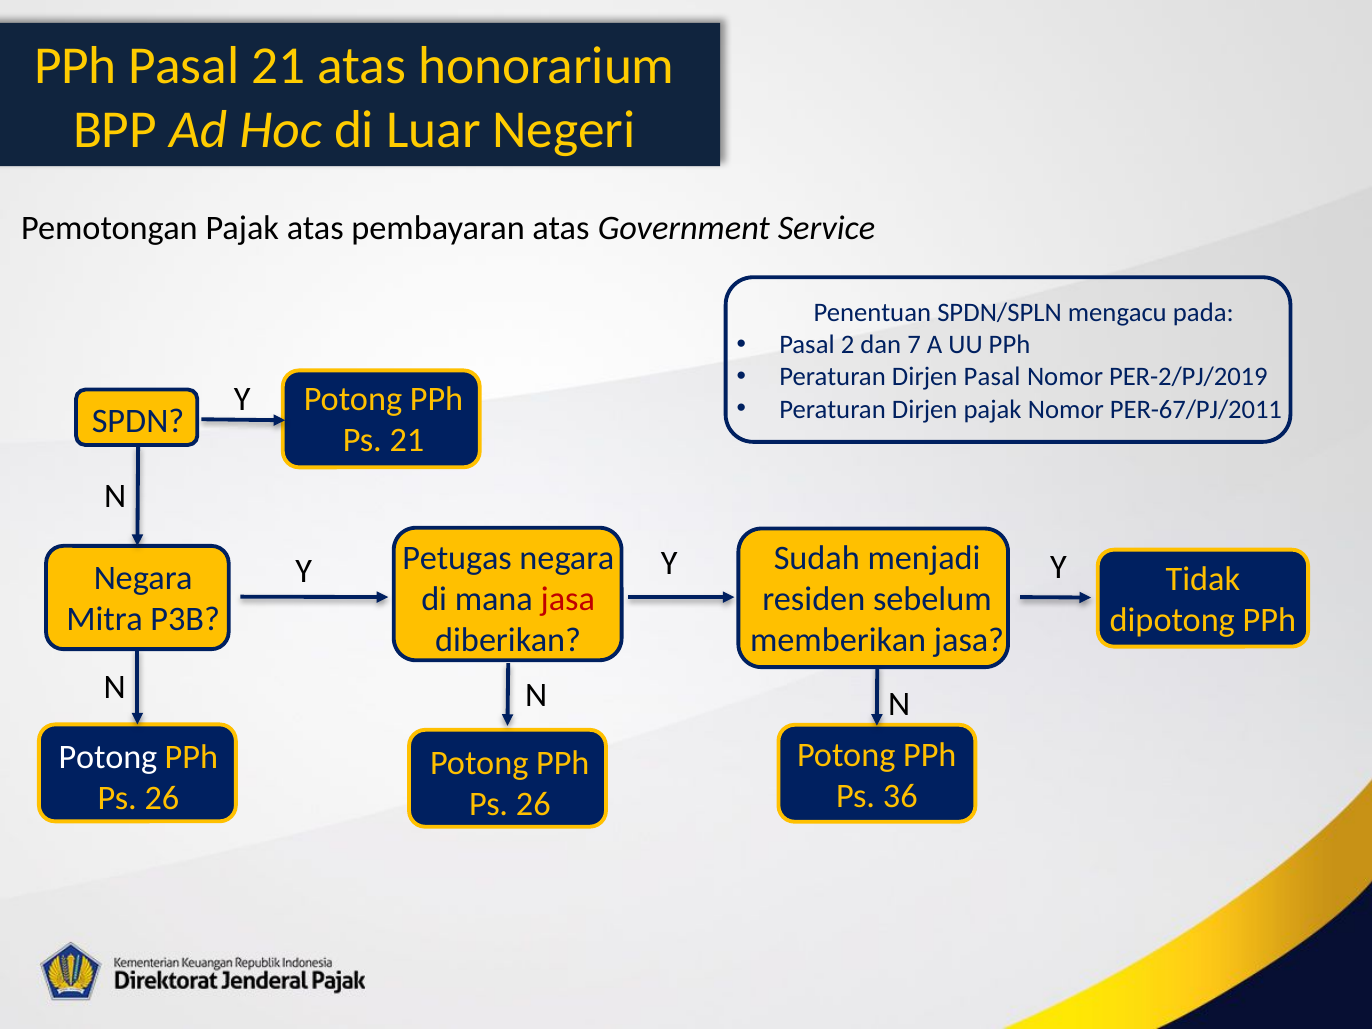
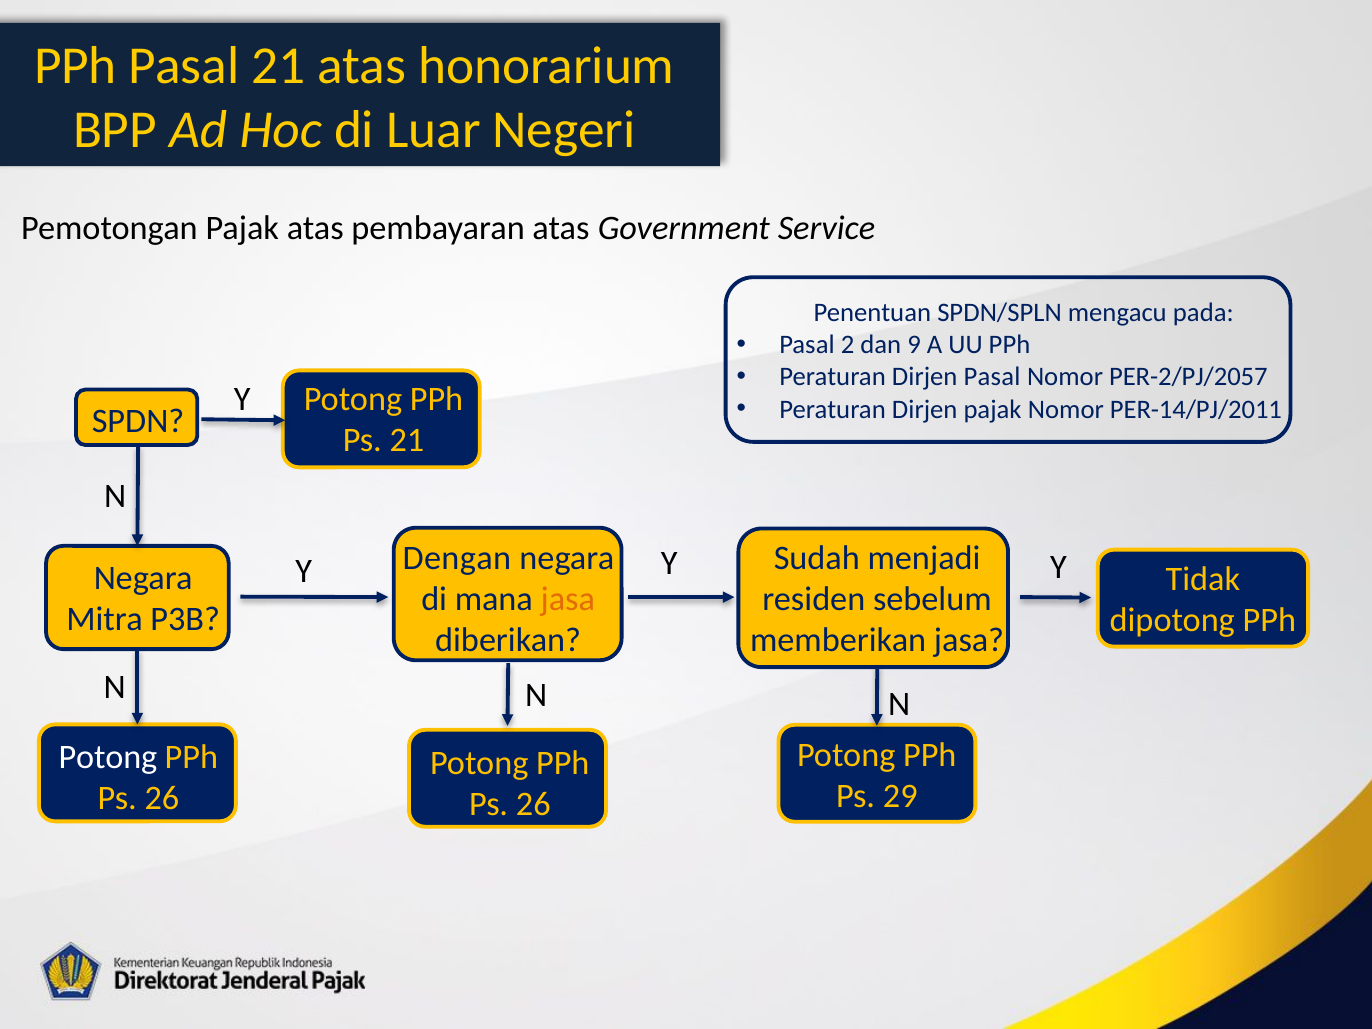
7: 7 -> 9
PER-2/PJ/2019: PER-2/PJ/2019 -> PER-2/PJ/2057
PER-67/PJ/2011: PER-67/PJ/2011 -> PER-14/PJ/2011
Petugas: Petugas -> Dengan
jasa at (568, 599) colour: red -> orange
36: 36 -> 29
